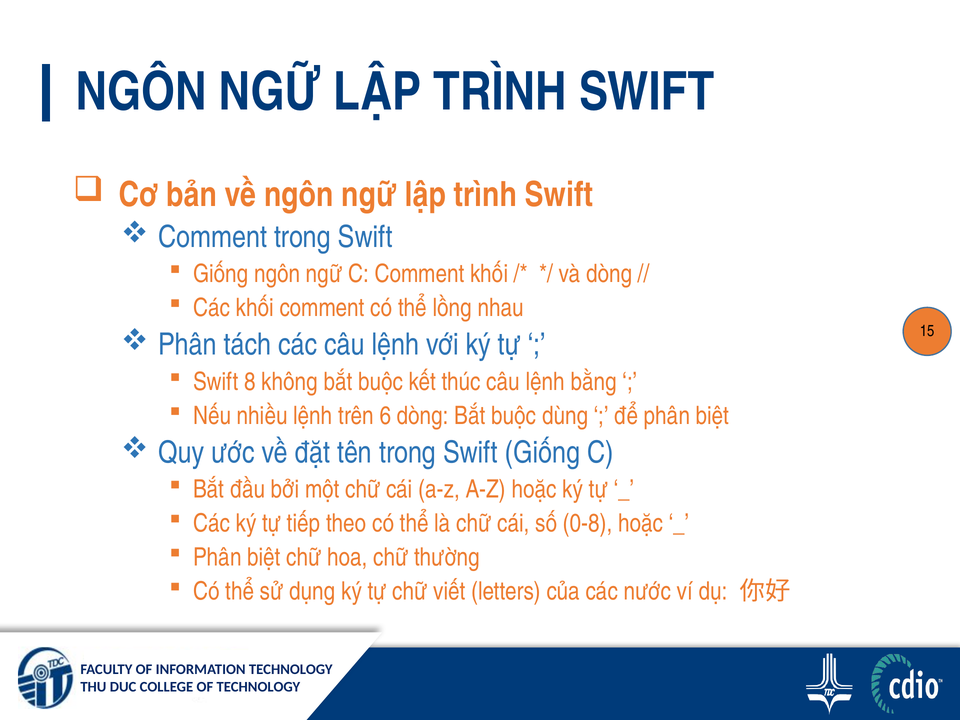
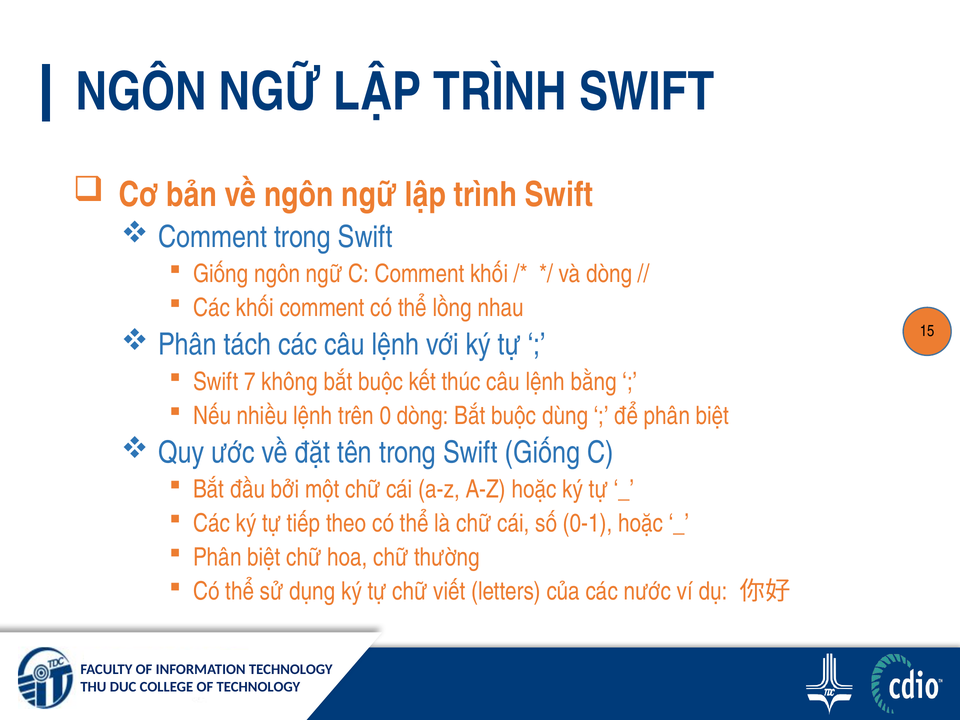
8: 8 -> 7
6: 6 -> 0
0-8: 0-8 -> 0-1
